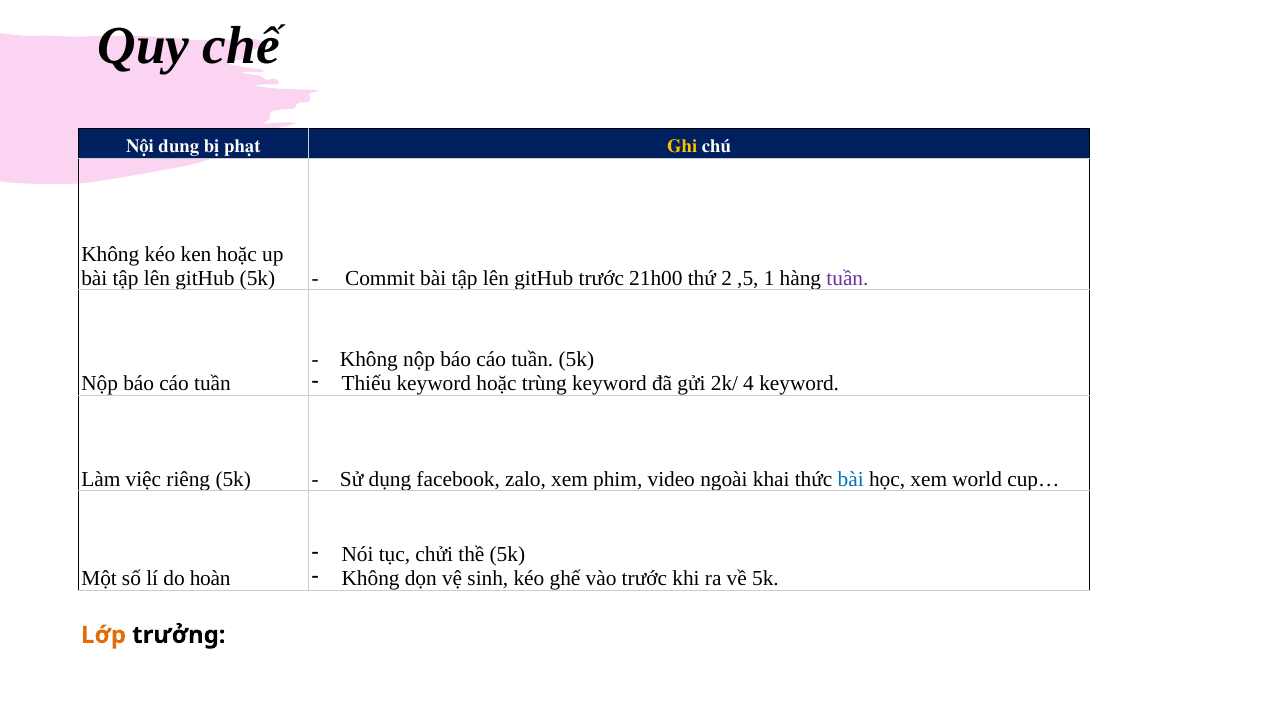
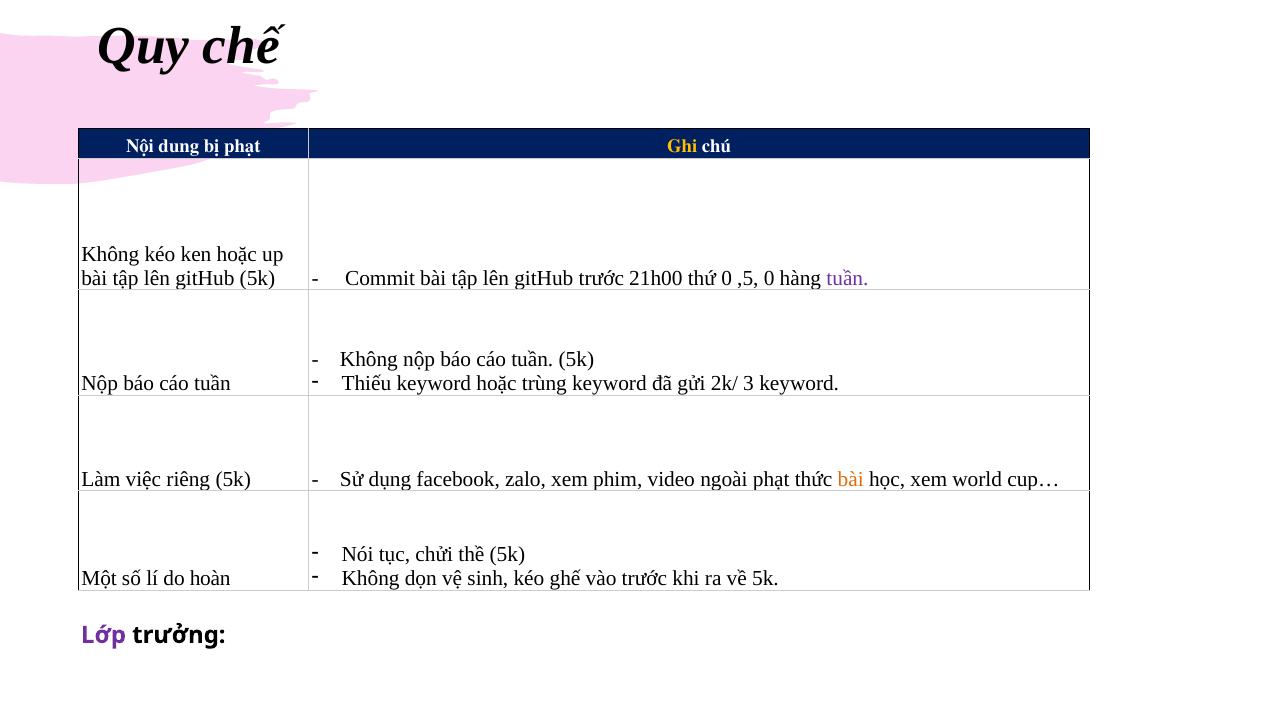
thứ 2: 2 -> 0
,5 1: 1 -> 0
4: 4 -> 3
ngoài khai: khai -> phạt
bài at (851, 479) colour: blue -> orange
Lớp colour: orange -> purple
